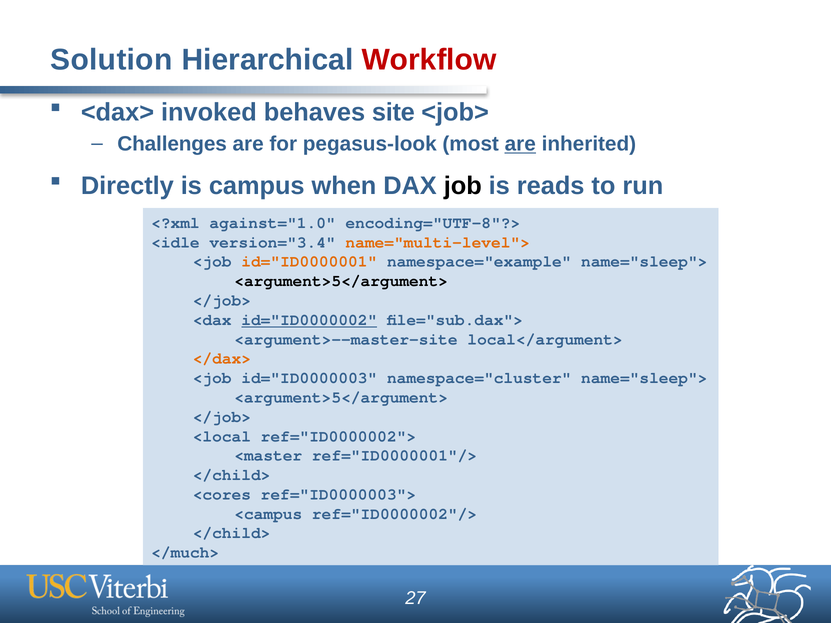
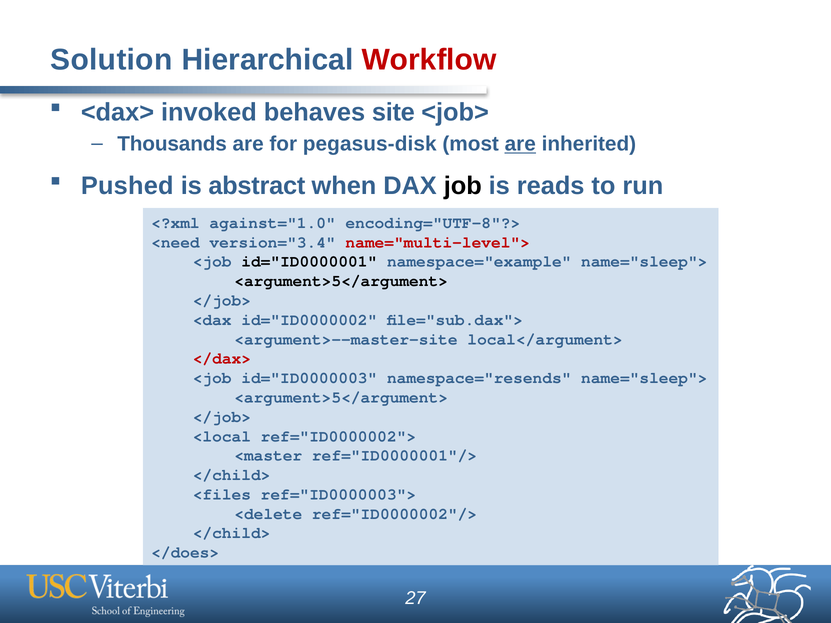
Challenges: Challenges -> Thousands
pegasus-look: pegasus-look -> pegasus-disk
Directly: Directly -> Pushed
campus: campus -> abstract
<idle: <idle -> <need
name="multi-level"> colour: orange -> red
id="ID0000001 colour: orange -> black
id="ID0000002 underline: present -> none
</dax> colour: orange -> red
namespace="cluster: namespace="cluster -> namespace="resends
<cores: <cores -> <files
<campus: <campus -> <delete
</much>: </much> -> </does>
